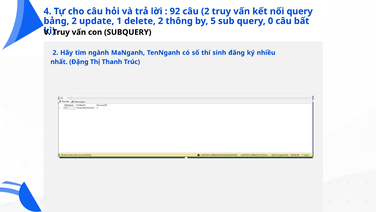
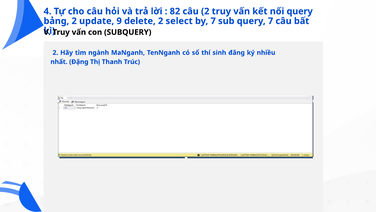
92: 92 -> 82
1: 1 -> 9
thông: thông -> select
by 5: 5 -> 7
query 0: 0 -> 7
